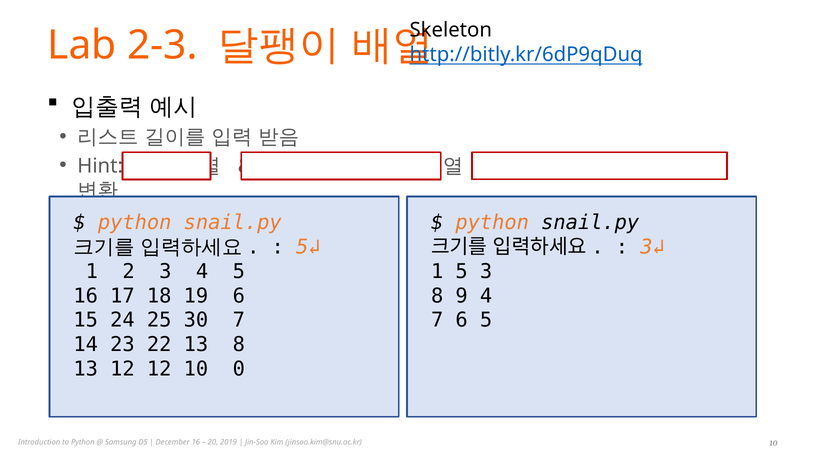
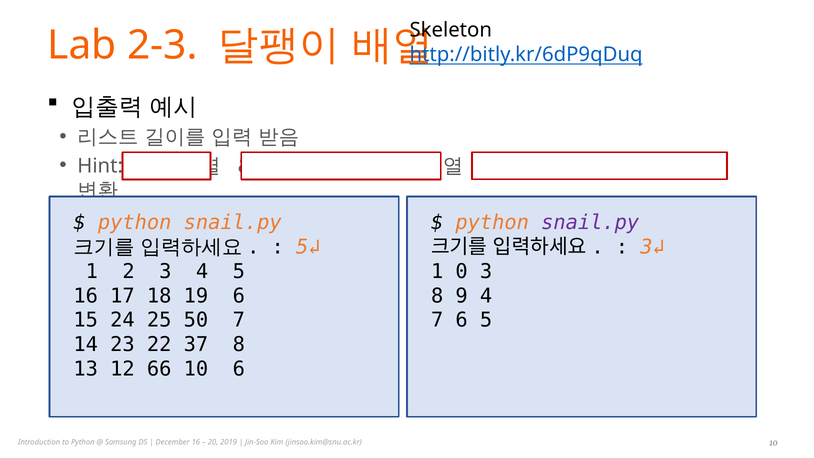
snail.py at (590, 222) colour: black -> purple
1 5: 5 -> 0
30: 30 -> 50
22 13: 13 -> 37
12 12: 12 -> 66
10 0: 0 -> 6
